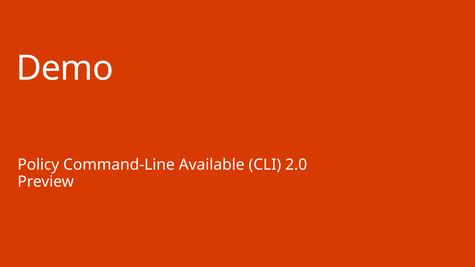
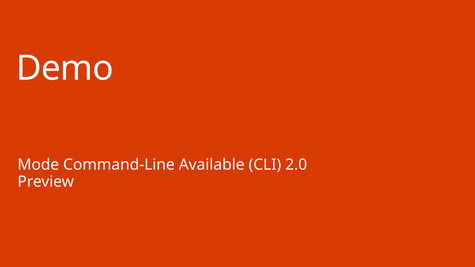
Policy: Policy -> Mode
